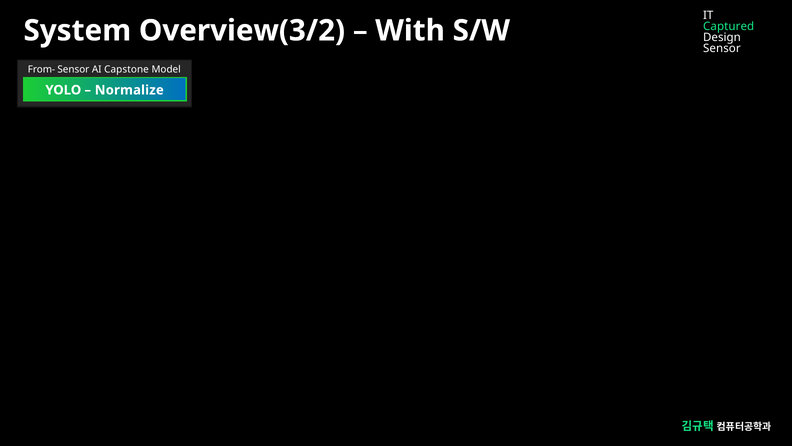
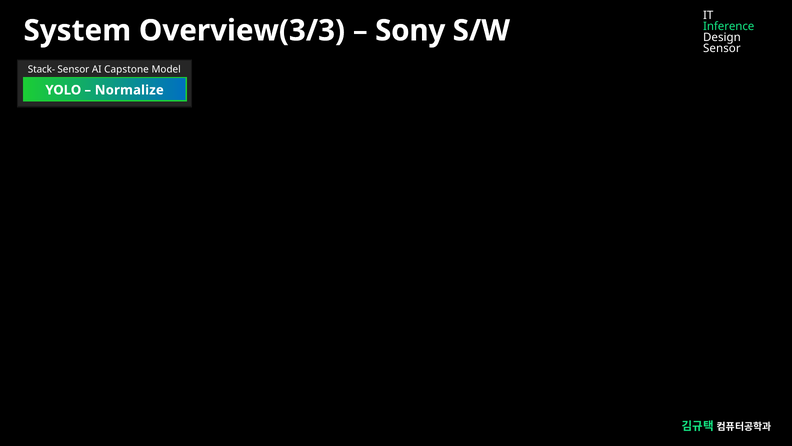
Captured: Captured -> Inference
Overview(3/2: Overview(3/2 -> Overview(3/3
With: With -> Sony
From-: From- -> Stack-
